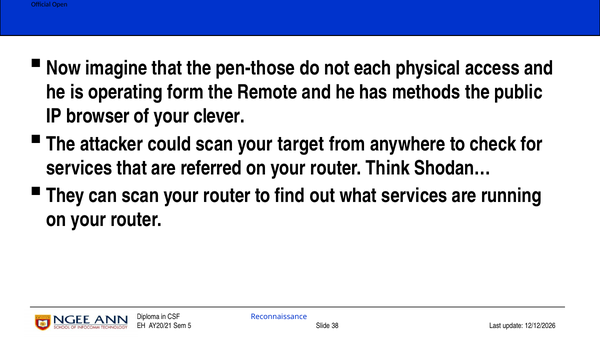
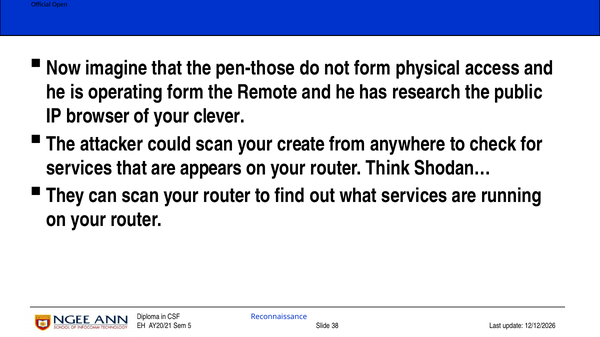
not each: each -> form
methods: methods -> research
target: target -> create
referred: referred -> appears
